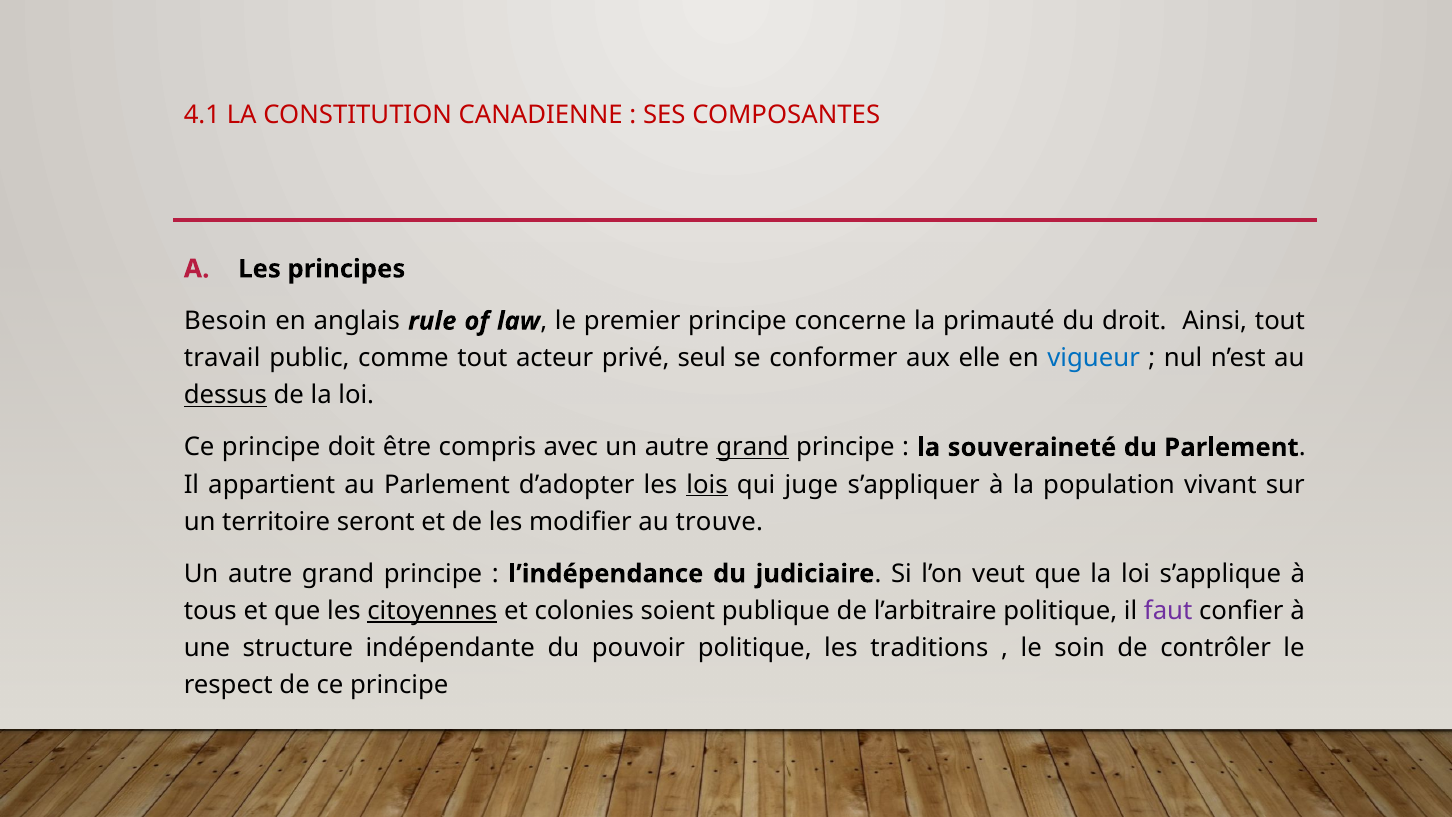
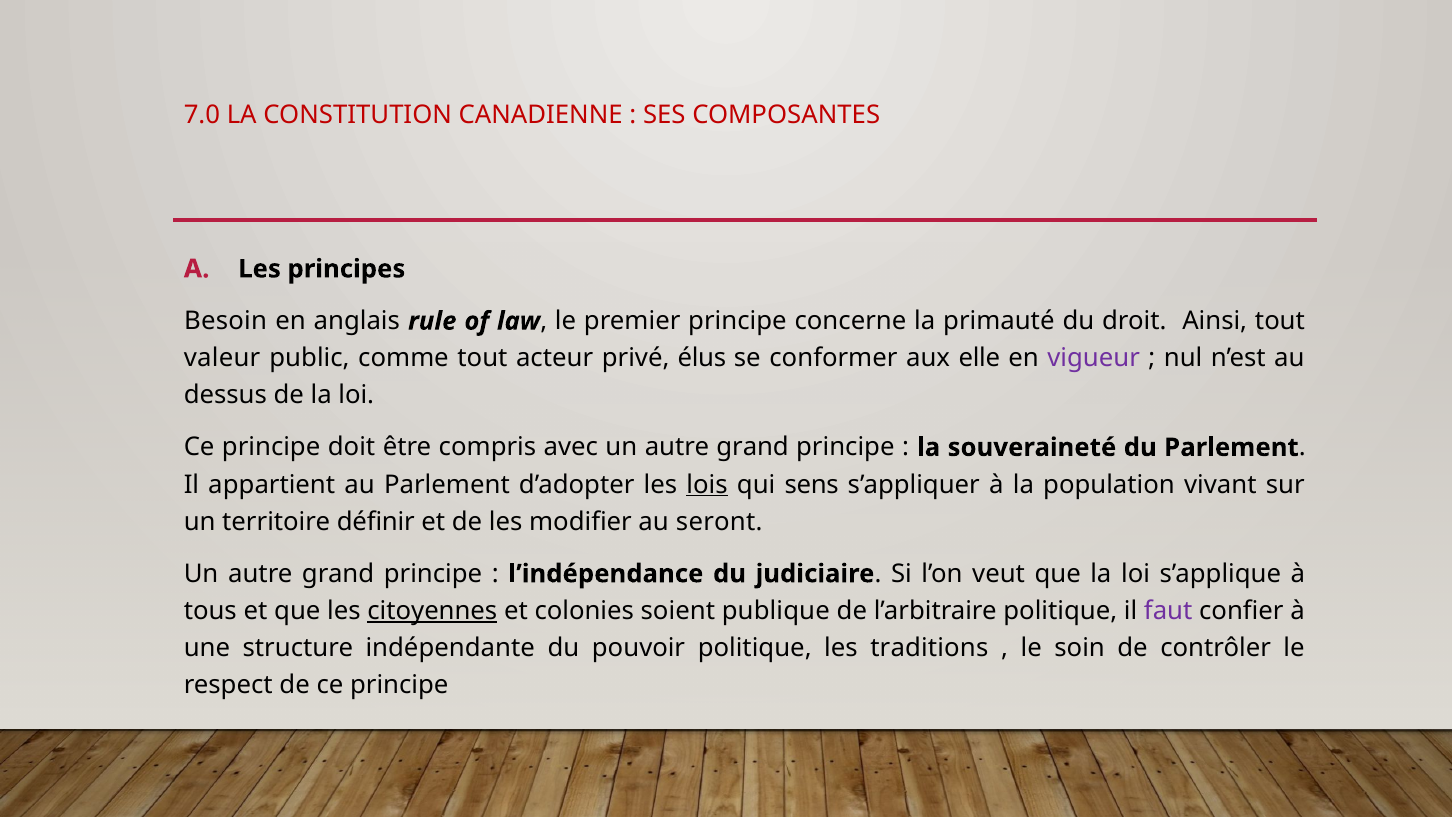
4.1: 4.1 -> 7.0
travail: travail -> valeur
seul: seul -> élus
vigueur colour: blue -> purple
dessus underline: present -> none
grand at (753, 447) underline: present -> none
juge: juge -> sens
seront: seront -> définir
trouve: trouve -> seront
